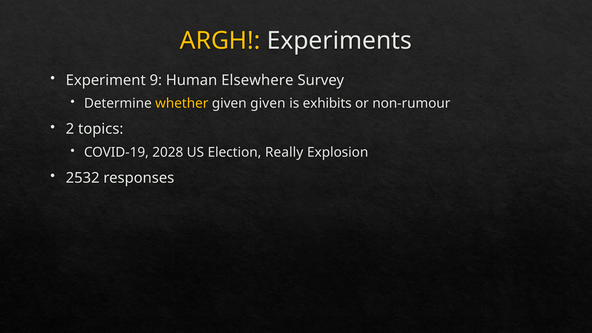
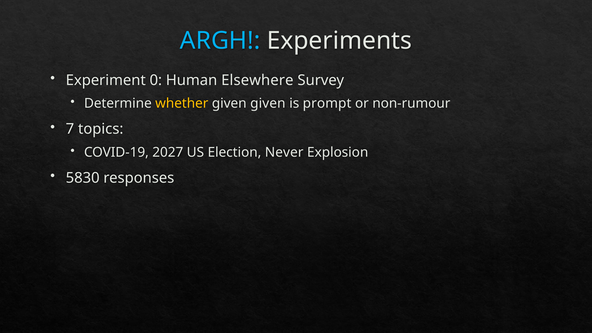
ARGH colour: yellow -> light blue
9: 9 -> 0
exhibits: exhibits -> prompt
2: 2 -> 7
2028: 2028 -> 2027
Really: Really -> Never
2532: 2532 -> 5830
